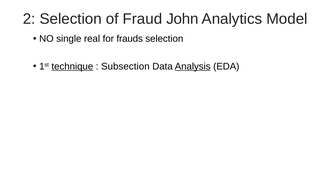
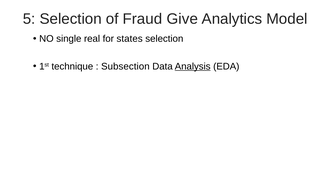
2: 2 -> 5
John: John -> Give
frauds: frauds -> states
technique underline: present -> none
